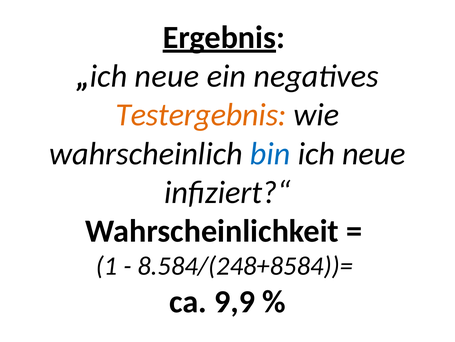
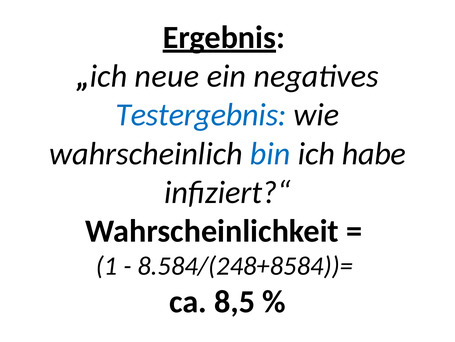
Testergebnis colour: orange -> blue
ich neue: neue -> habe
9,9: 9,9 -> 8,5
